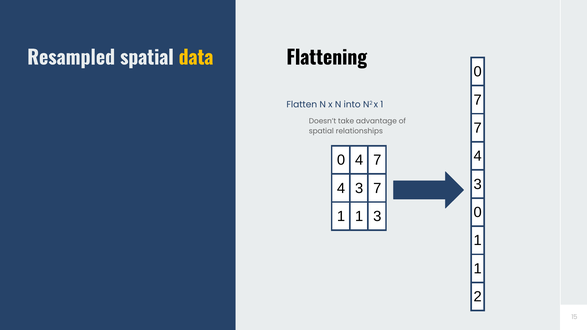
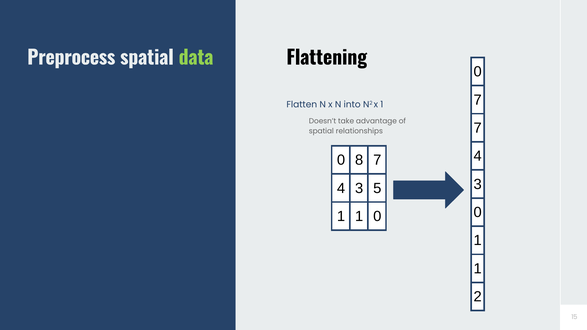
Resampled: Resampled -> Preprocess
data colour: yellow -> light green
0 4: 4 -> 8
3 7: 7 -> 5
1 3: 3 -> 0
